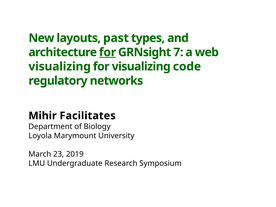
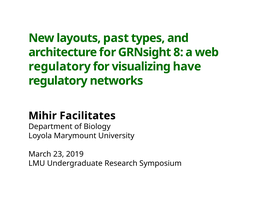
for at (108, 52) underline: present -> none
7: 7 -> 8
visualizing at (60, 67): visualizing -> regulatory
code: code -> have
